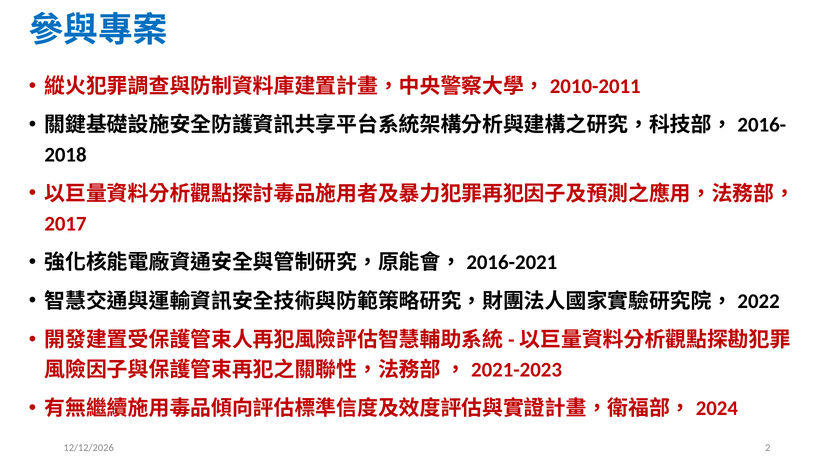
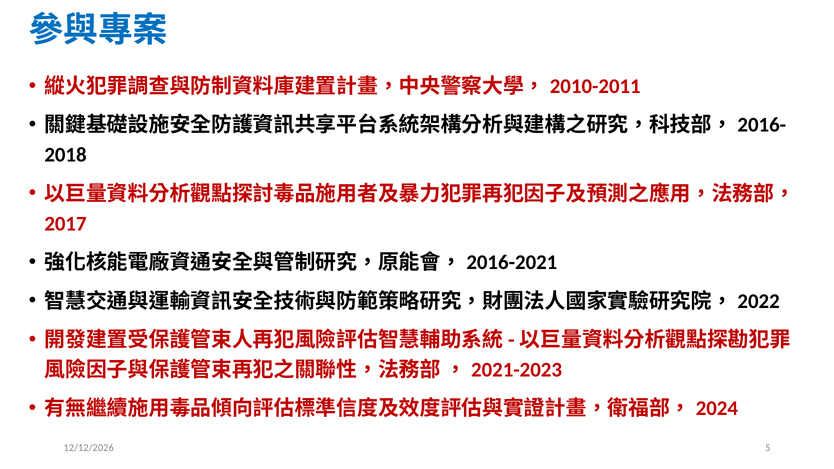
2: 2 -> 5
